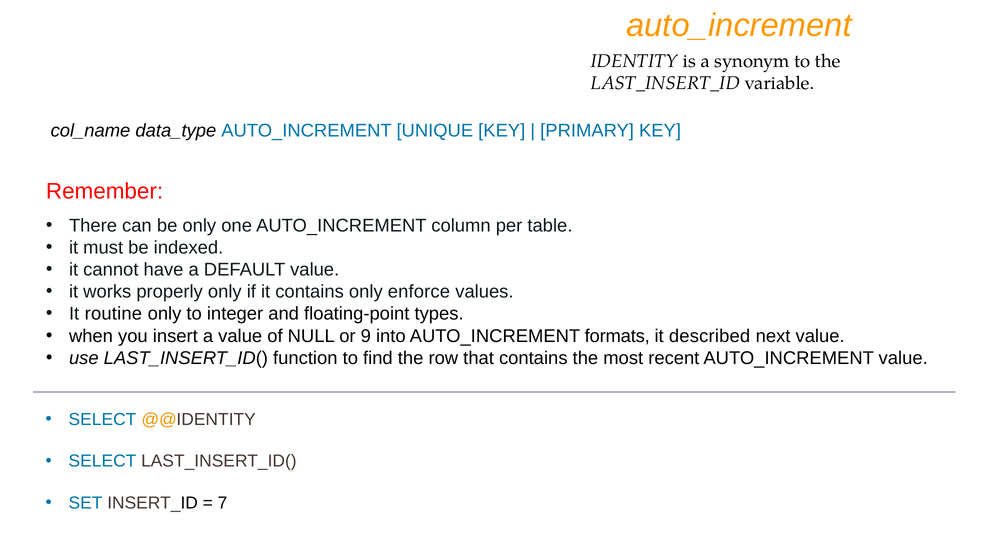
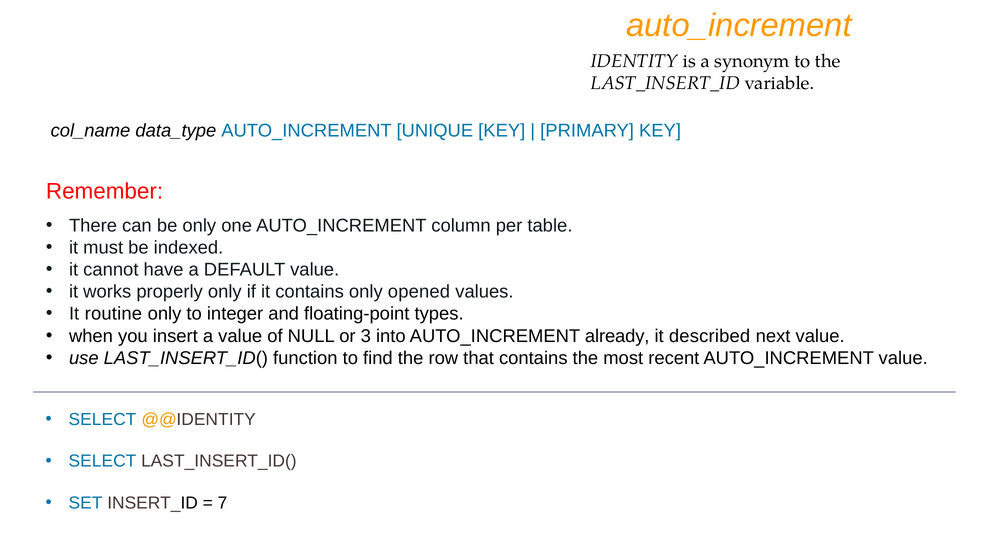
enforce: enforce -> opened
9: 9 -> 3
formats: formats -> already
